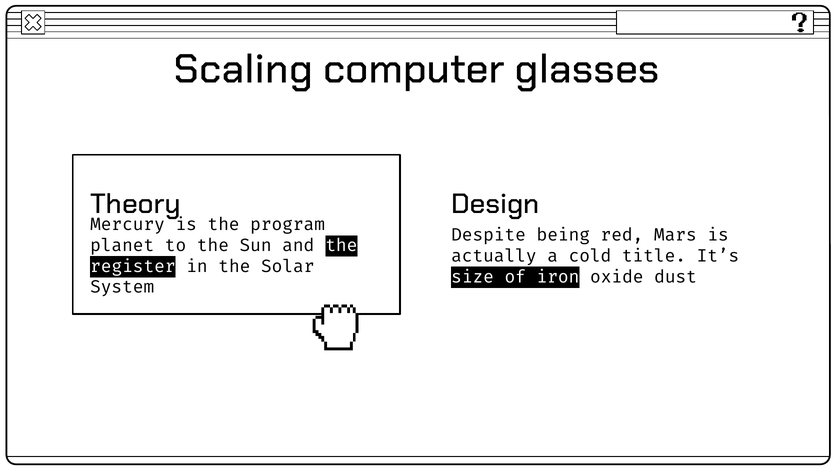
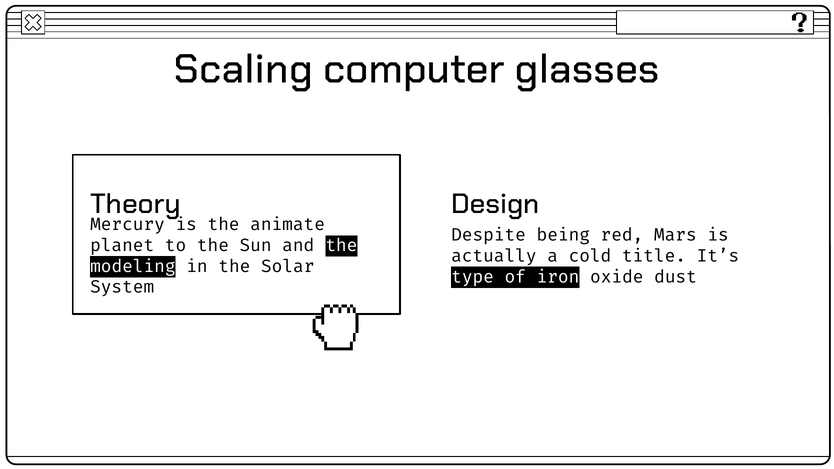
program: program -> animate
register: register -> modeling
size: size -> type
